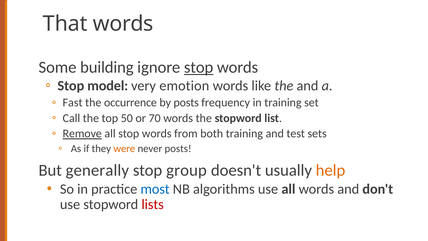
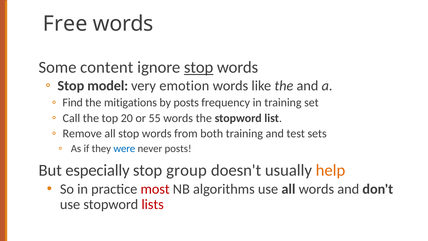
That: That -> Free
building: building -> content
Fast: Fast -> Find
occurrence: occurrence -> mitigations
50: 50 -> 20
70: 70 -> 55
Remove underline: present -> none
were colour: orange -> blue
generally: generally -> especially
most colour: blue -> red
